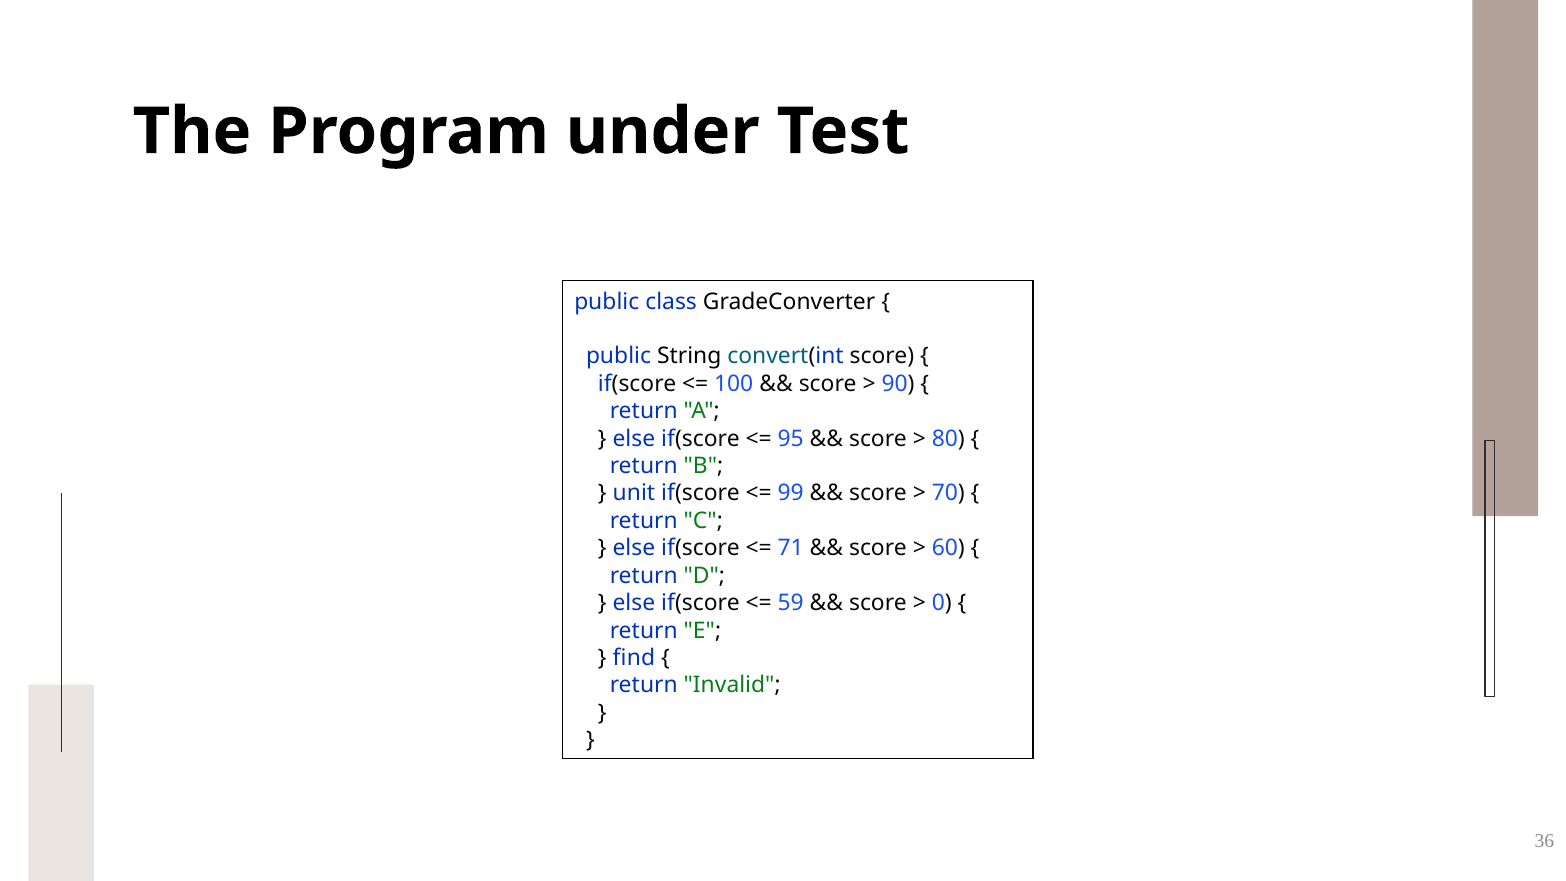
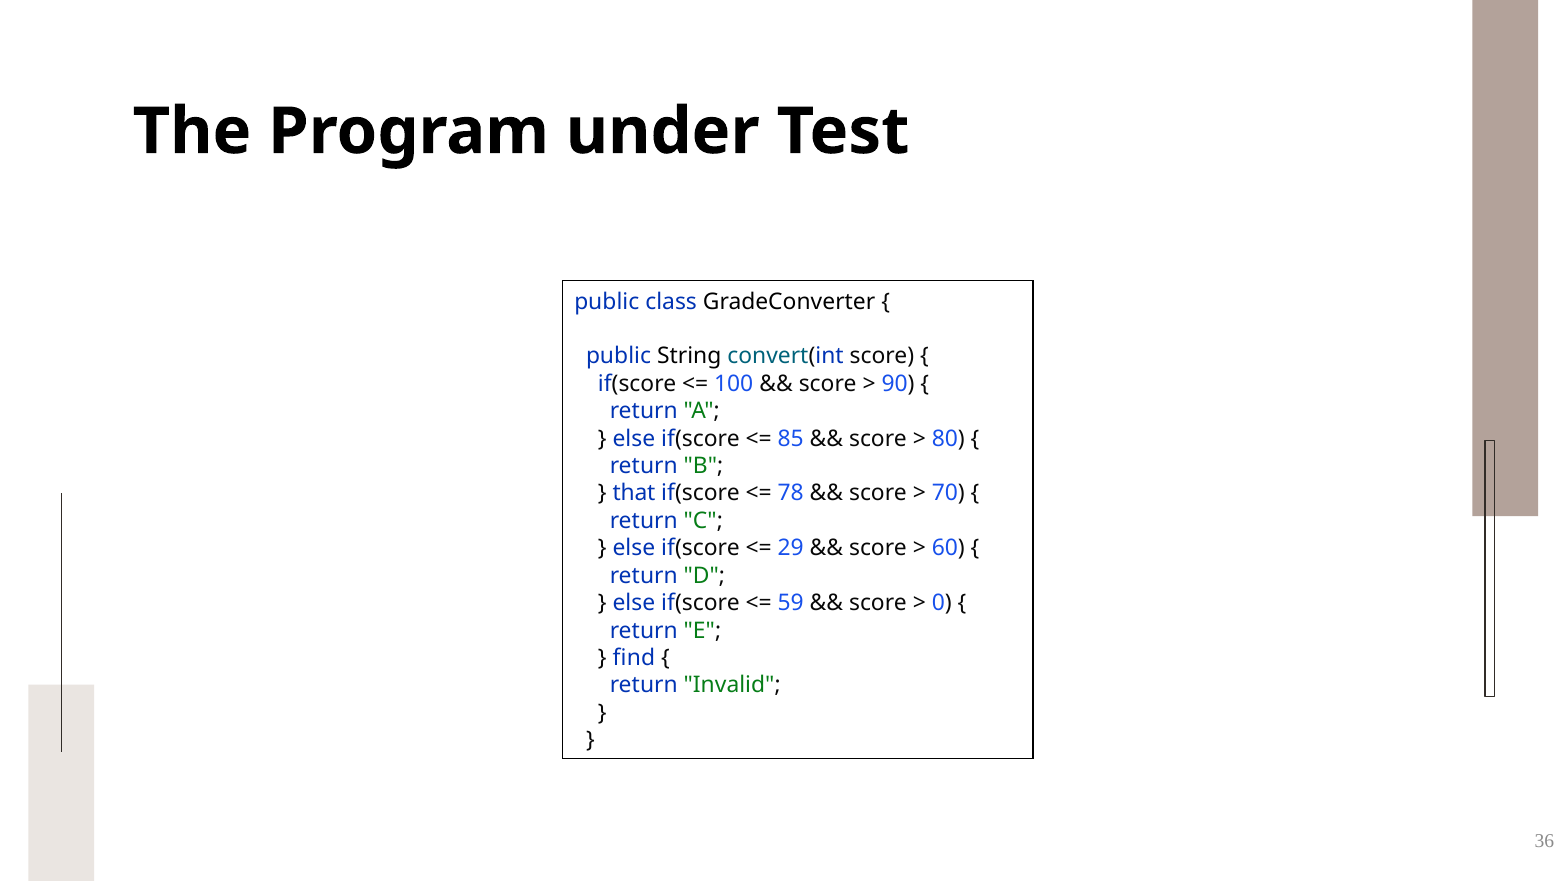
95: 95 -> 85
unit: unit -> that
99: 99 -> 78
71: 71 -> 29
